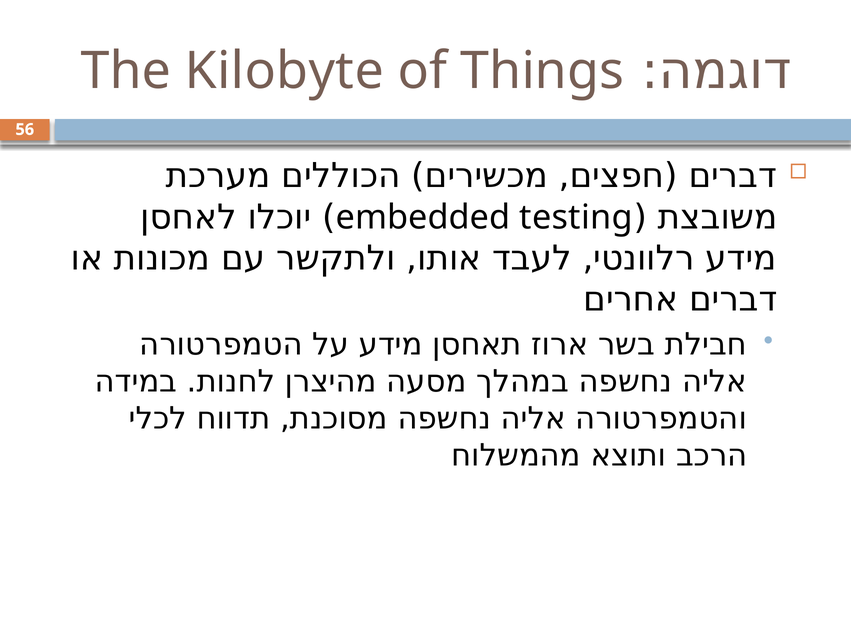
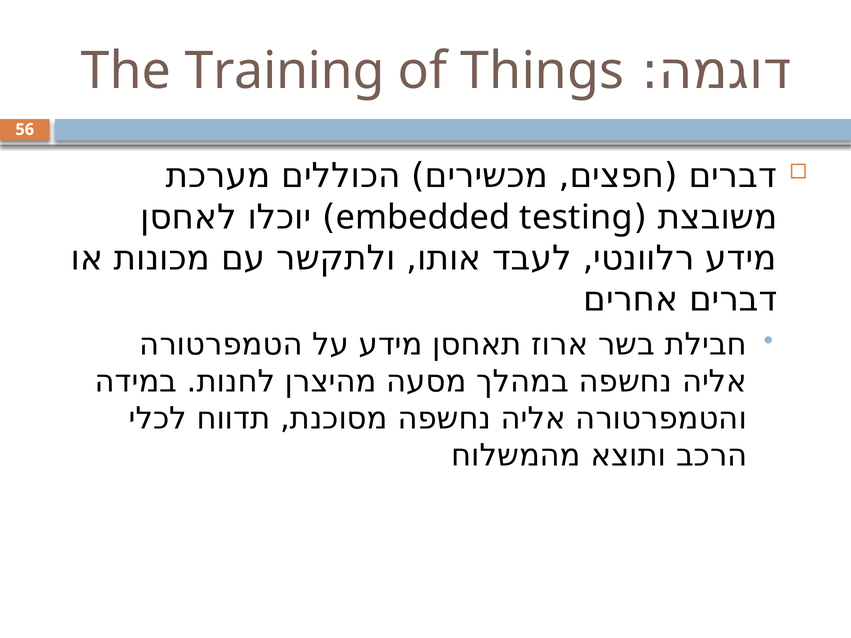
Kilobyte: Kilobyte -> Training
